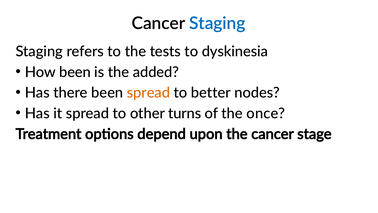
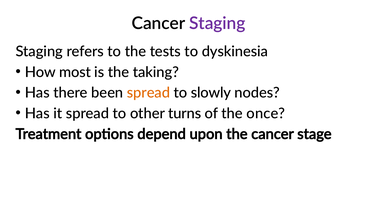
Staging at (217, 23) colour: blue -> purple
How been: been -> most
added: added -> taking
better: better -> slowly
